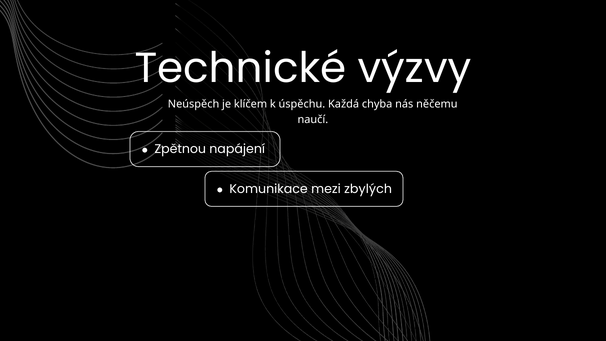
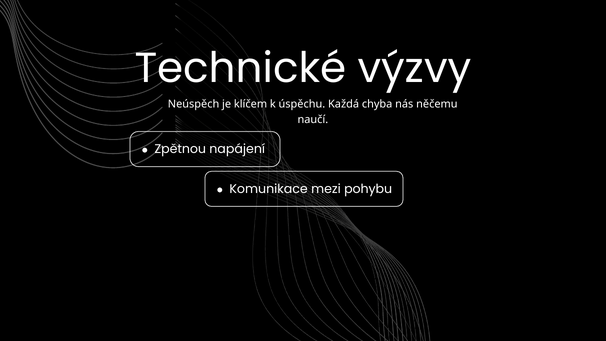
zbylých: zbylých -> pohybu
